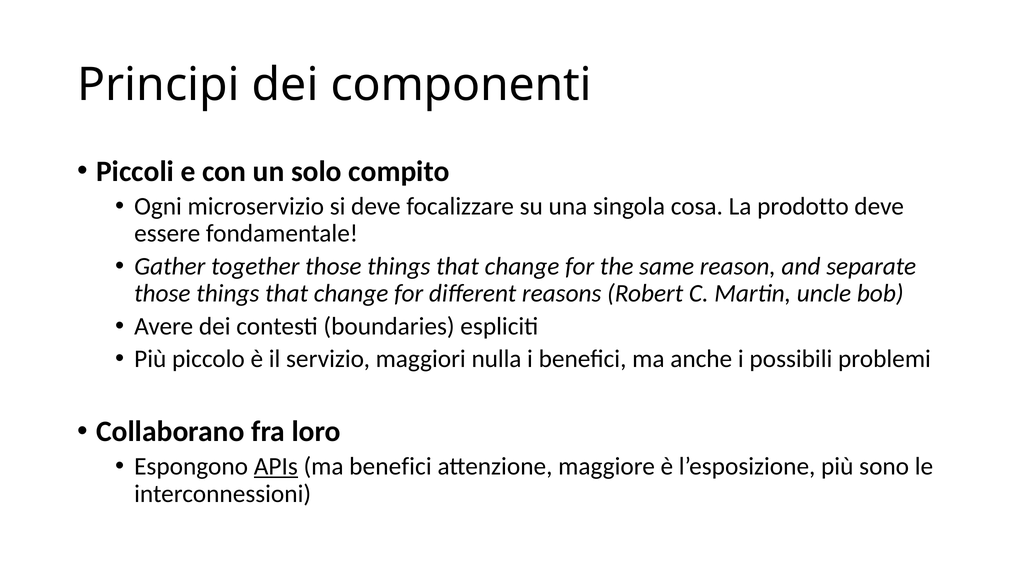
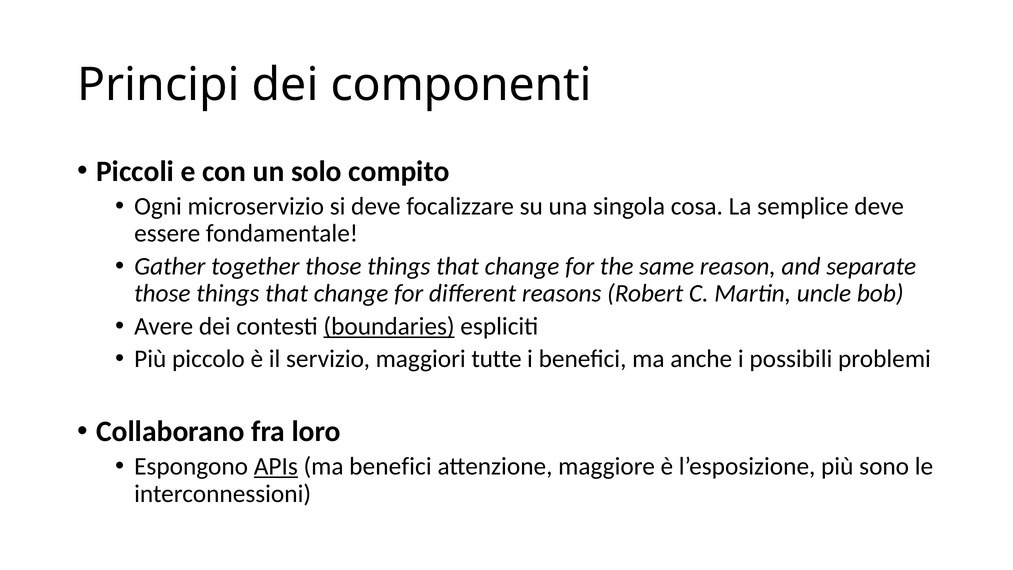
prodotto: prodotto -> semplice
boundaries underline: none -> present
nulla: nulla -> tutte
